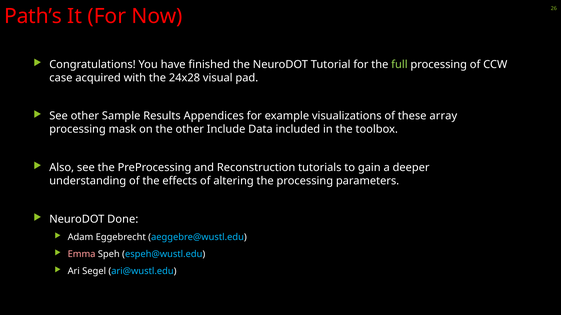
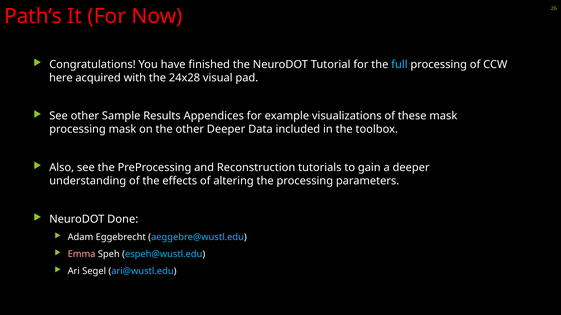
full colour: light green -> light blue
case: case -> here
these array: array -> mask
other Include: Include -> Deeper
